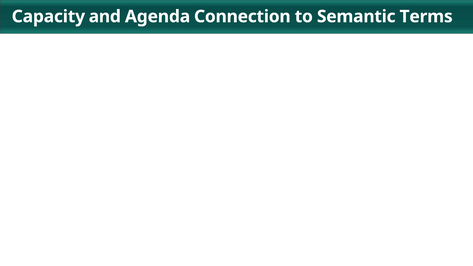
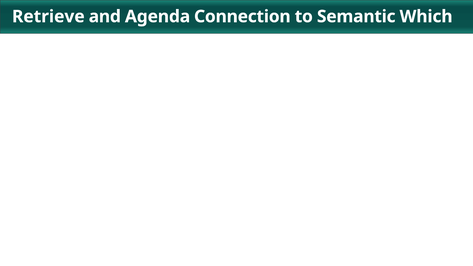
Capacity: Capacity -> Retrieve
Terms: Terms -> Which
